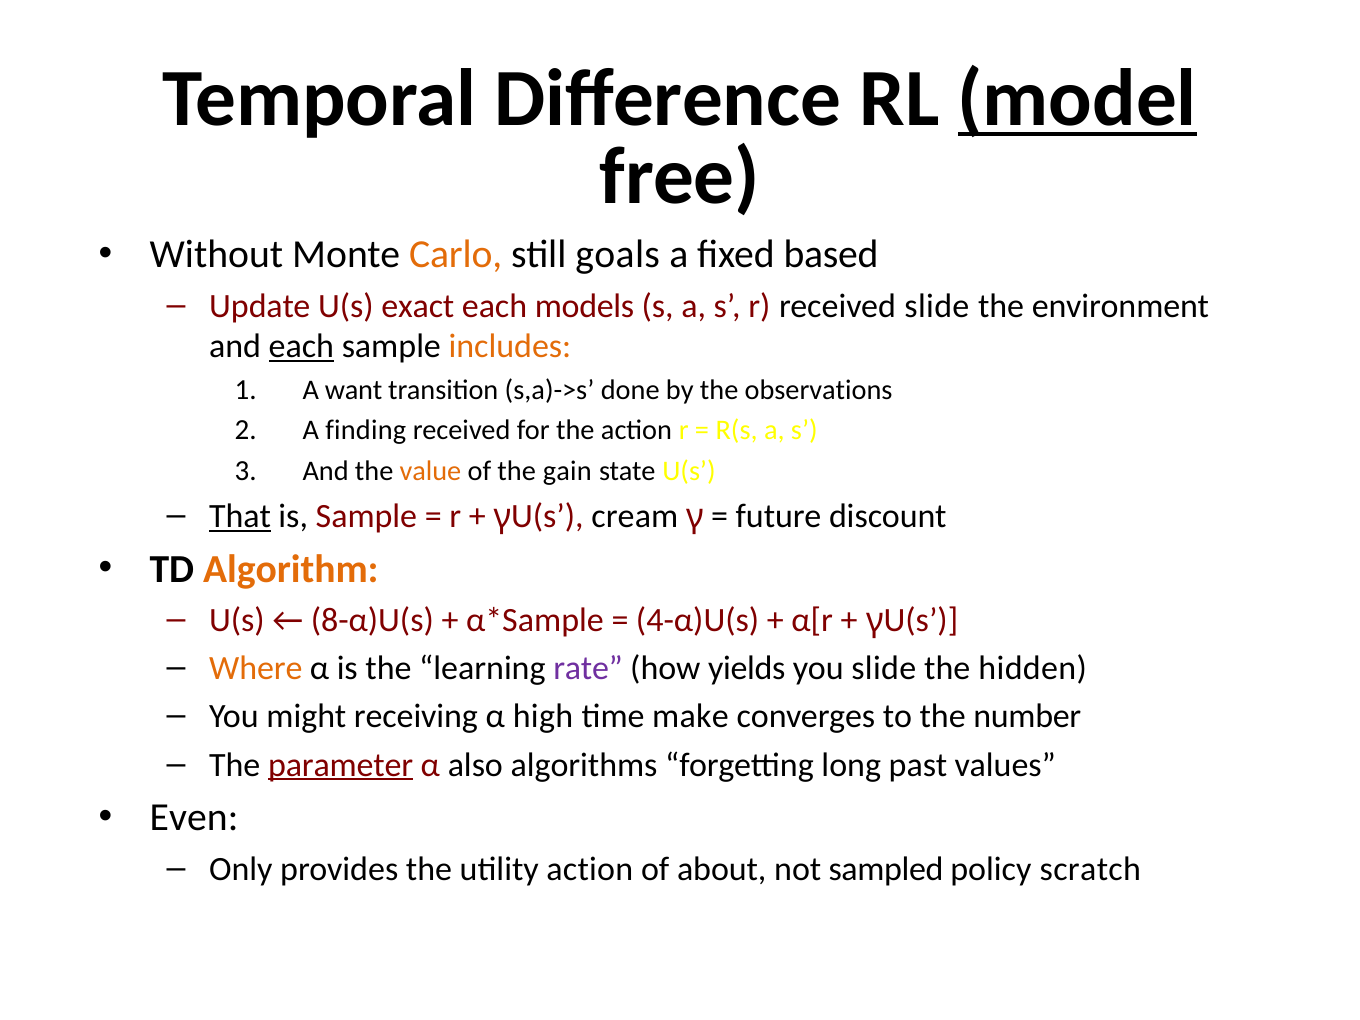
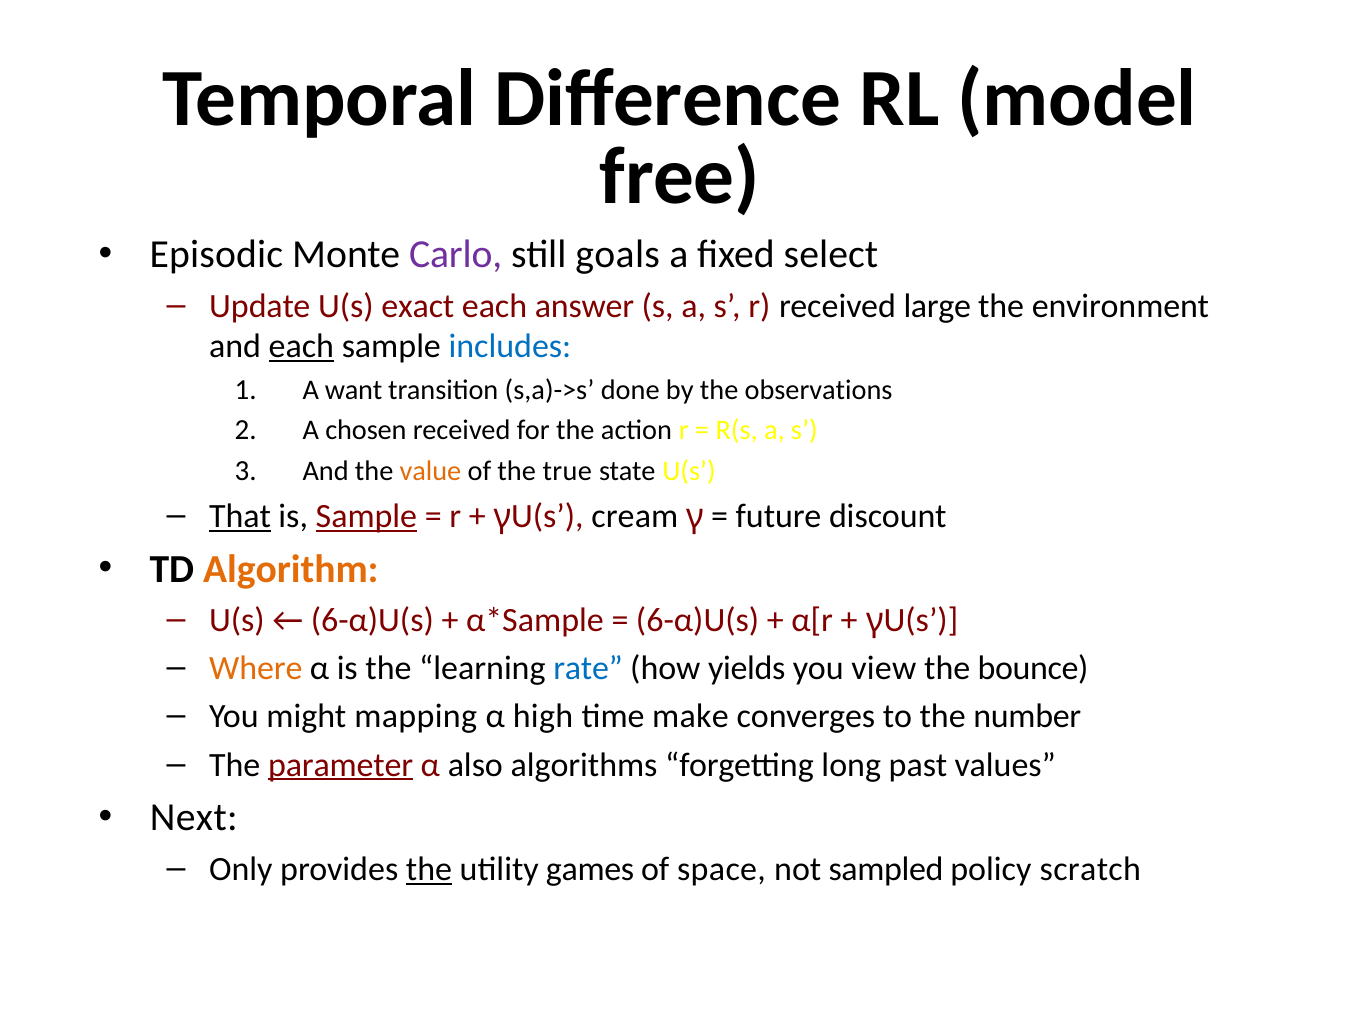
model underline: present -> none
Without: Without -> Episodic
Carlo colour: orange -> purple
based: based -> select
models: models -> answer
received slide: slide -> large
includes colour: orange -> blue
finding: finding -> chosen
gain: gain -> true
Sample at (366, 516) underline: none -> present
8-α)U(s at (372, 620): 8-α)U(s -> 6-α)U(s
4-α)U(s at (698, 620): 4-α)U(s -> 6-α)U(s
rate colour: purple -> blue
you slide: slide -> view
hidden: hidden -> bounce
receiving: receiving -> mapping
Even: Even -> Next
the at (429, 869) underline: none -> present
utility action: action -> games
about: about -> space
